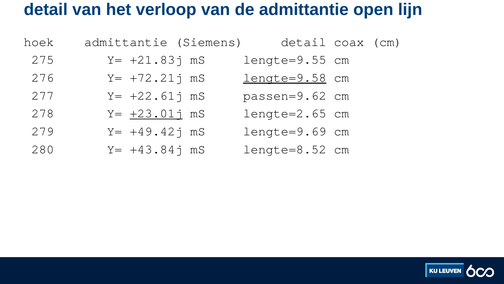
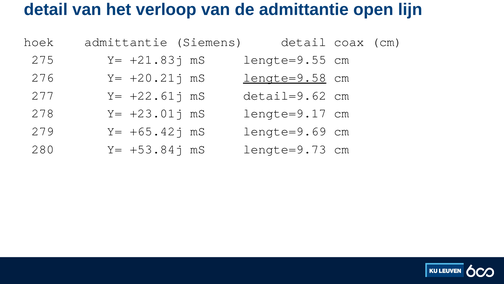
+72.21j: +72.21j -> +20.21j
passen=9.62: passen=9.62 -> detail=9.62
+23.01j underline: present -> none
lengte=2.65: lengte=2.65 -> lengte=9.17
+49.42j: +49.42j -> +65.42j
+43.84j: +43.84j -> +53.84j
lengte=8.52: lengte=8.52 -> lengte=9.73
